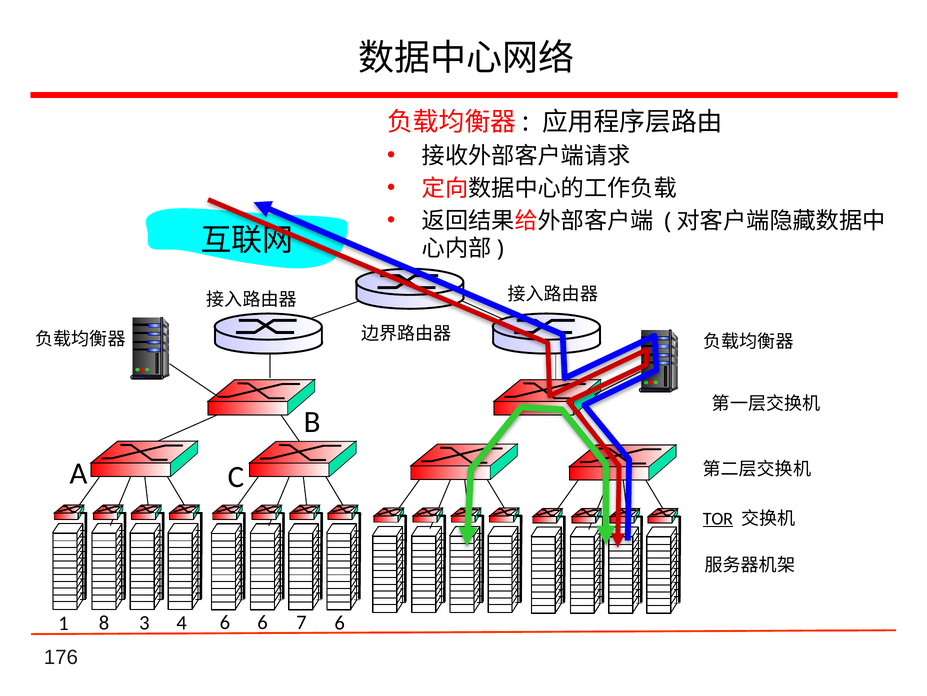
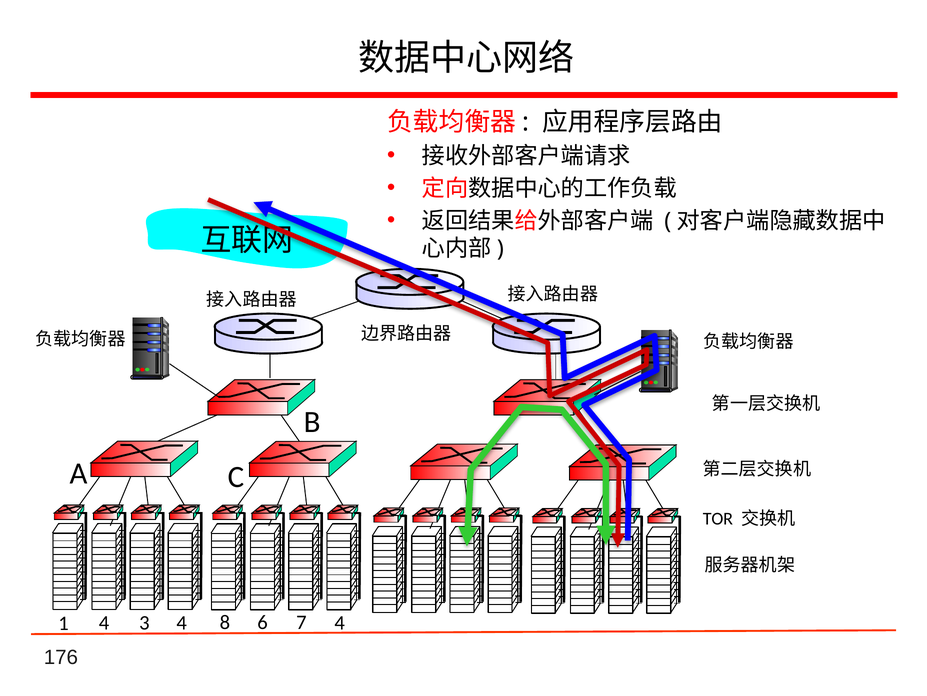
TOR underline: present -> none
1 8: 8 -> 4
4 6: 6 -> 8
7 6: 6 -> 4
